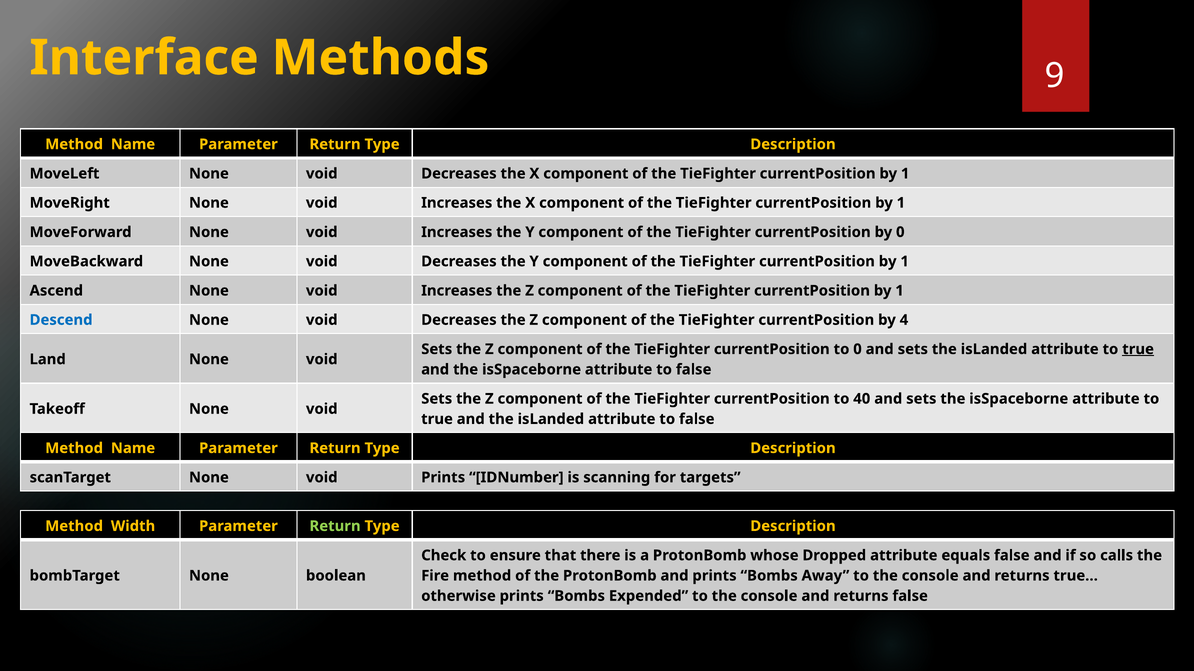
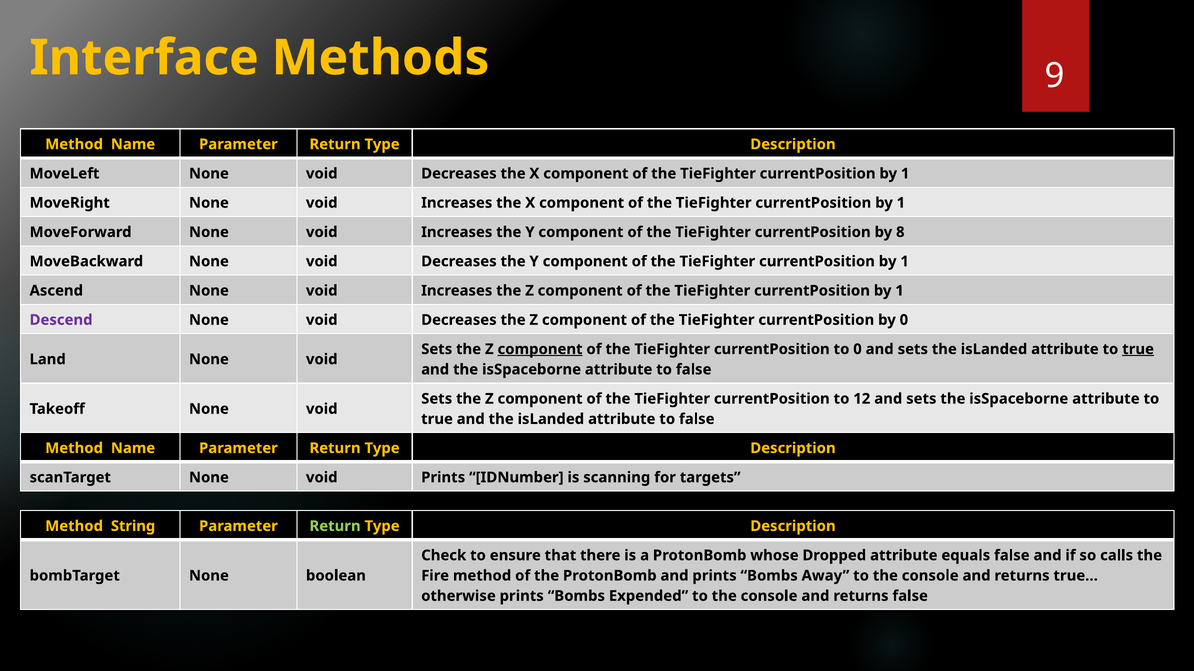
by 0: 0 -> 8
Descend colour: blue -> purple
by 4: 4 -> 0
component at (540, 350) underline: none -> present
40: 40 -> 12
Width: Width -> String
